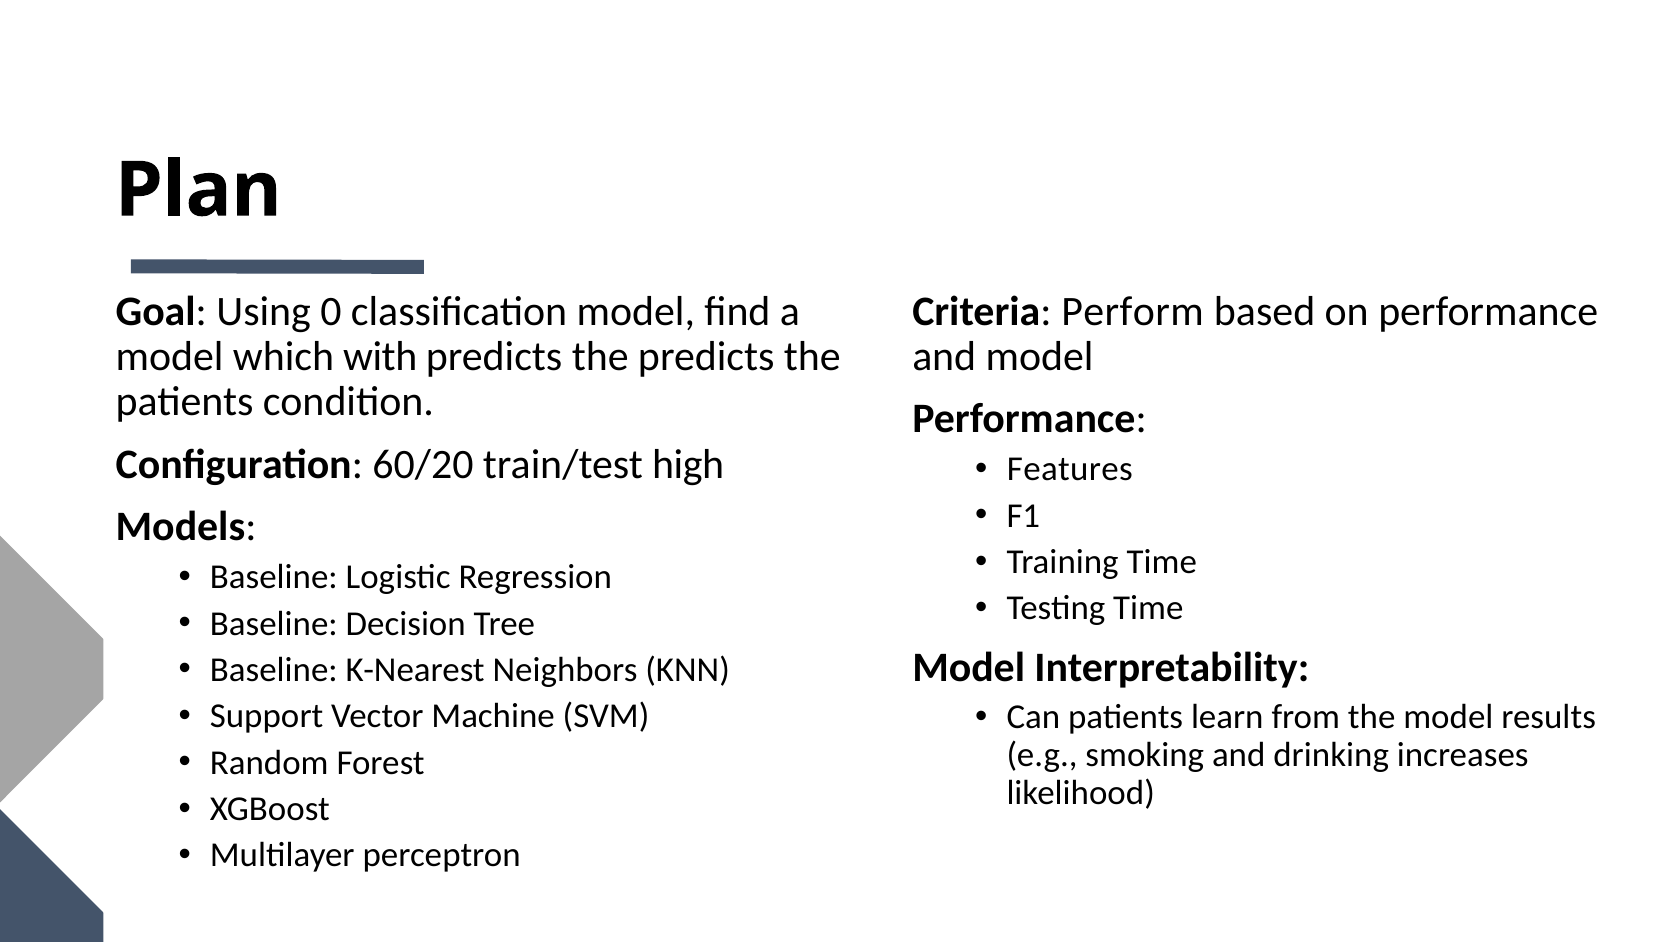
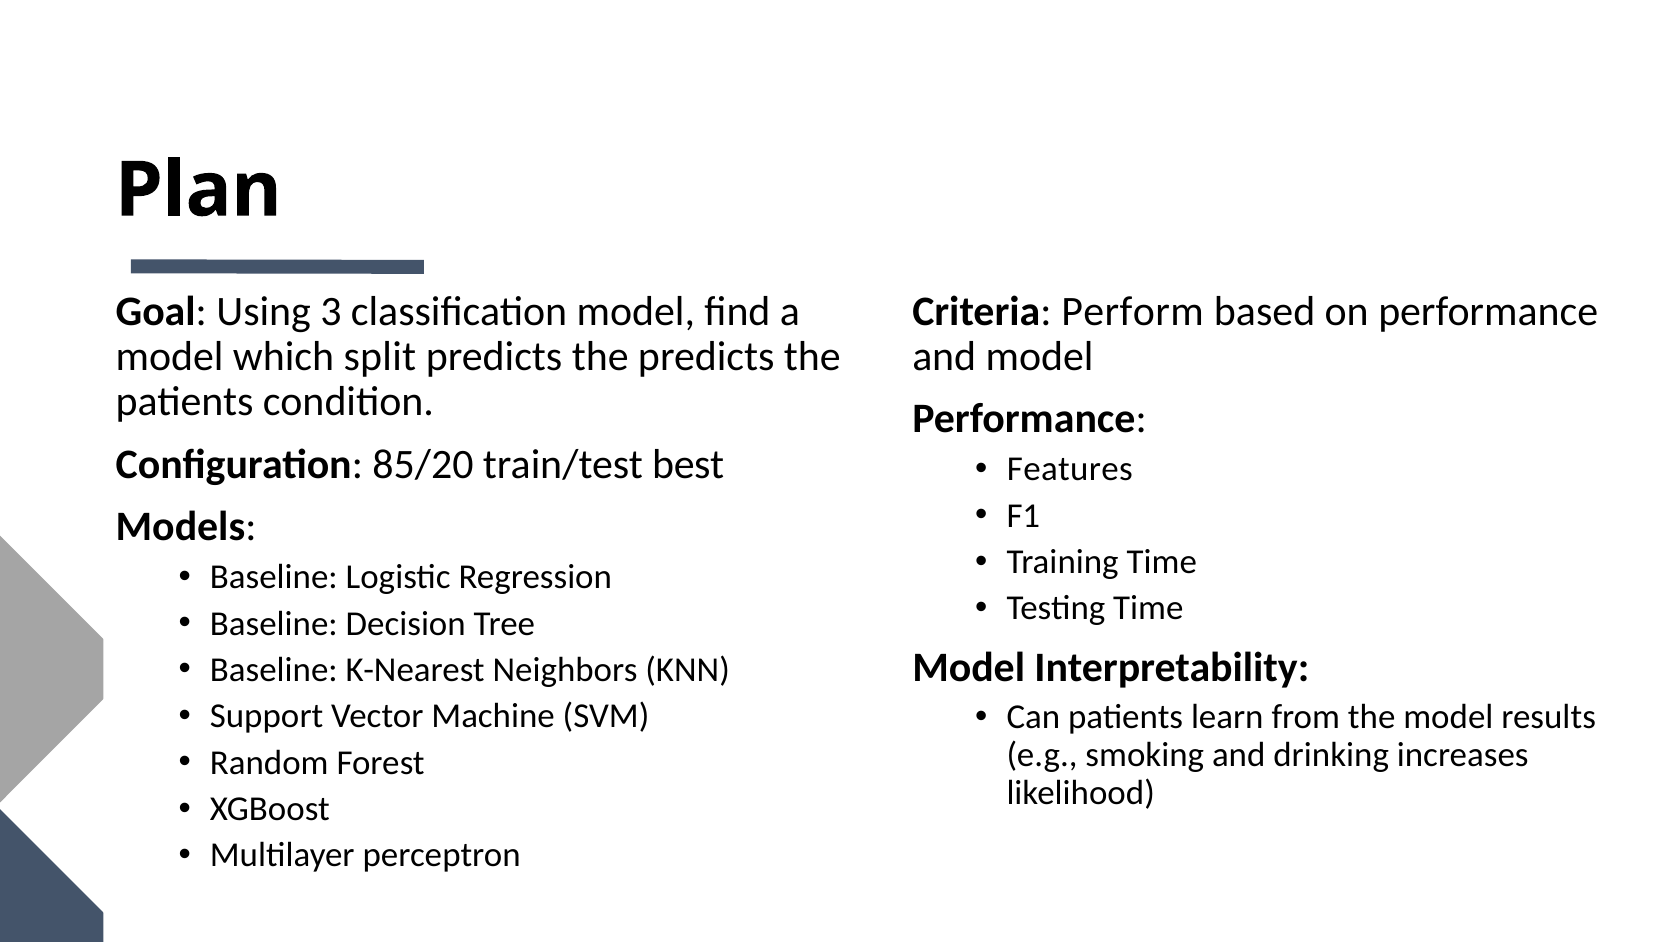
Using 0: 0 -> 3
with: with -> split
60/20: 60/20 -> 85/20
high: high -> best
